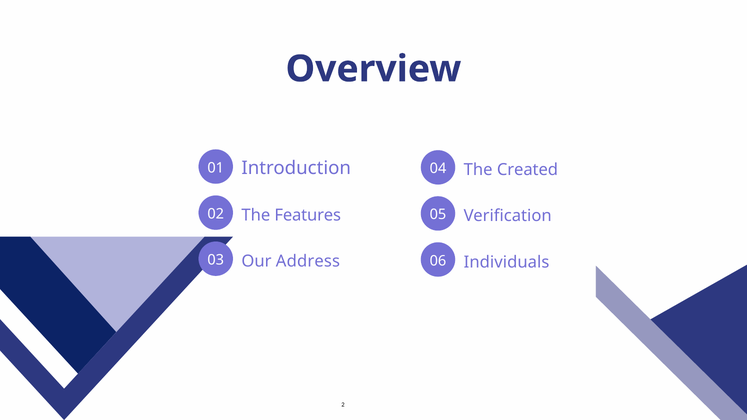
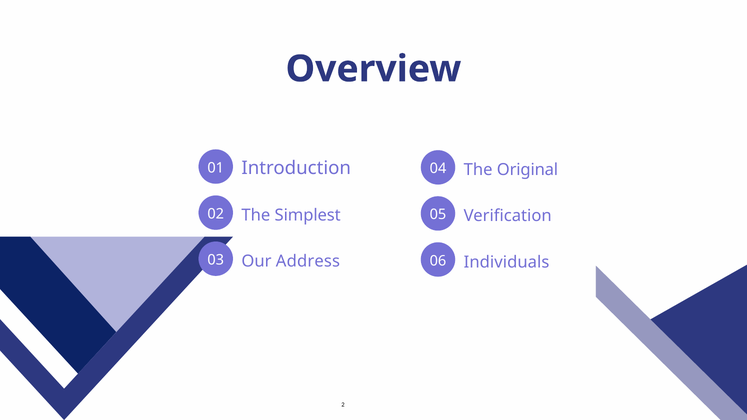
Created: Created -> Original
Features: Features -> Simplest
